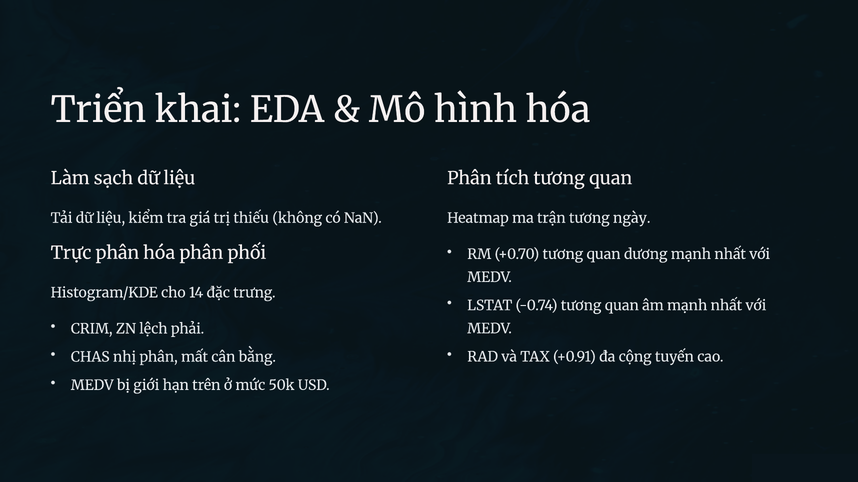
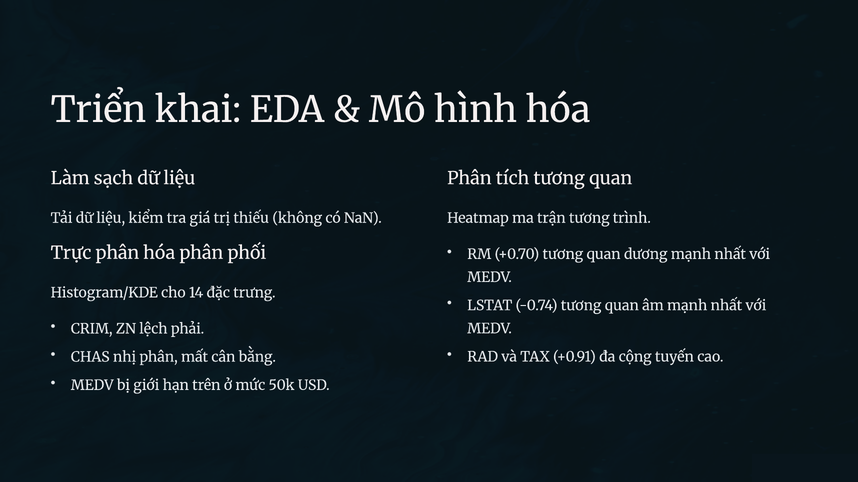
ngày: ngày -> trình
